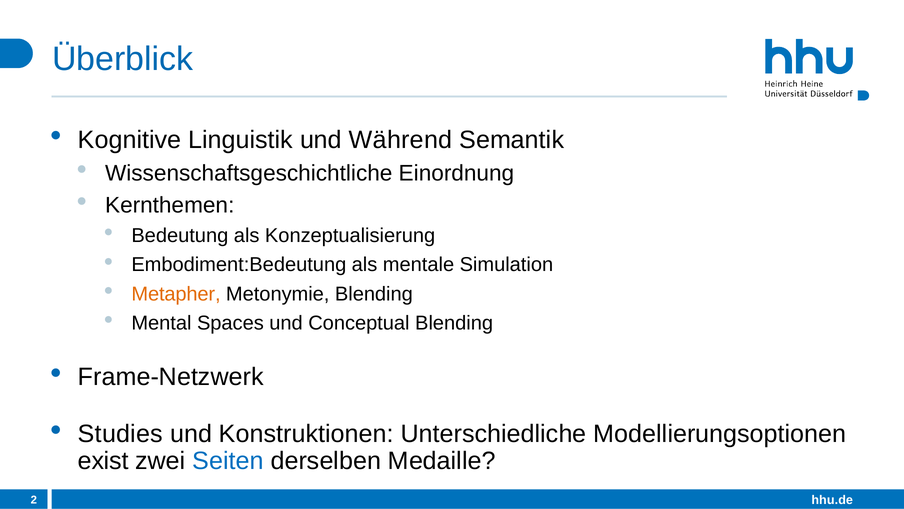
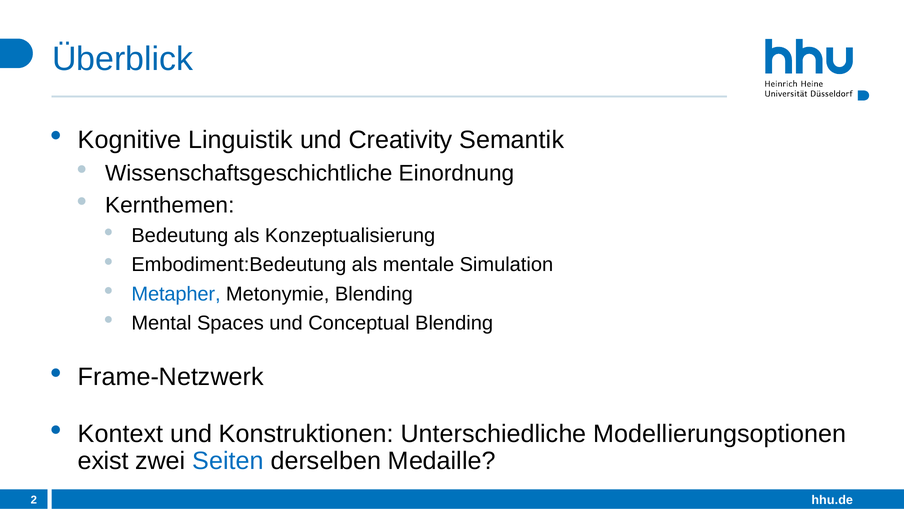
Während: Während -> Creativity
Metapher colour: orange -> blue
Studies: Studies -> Kontext
